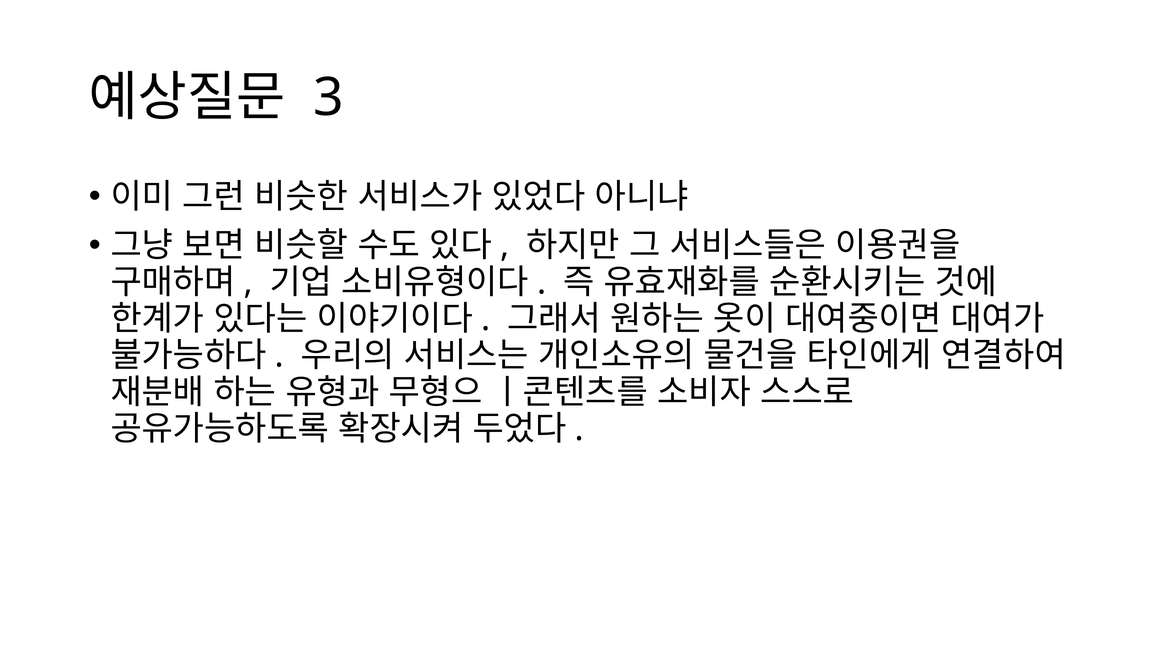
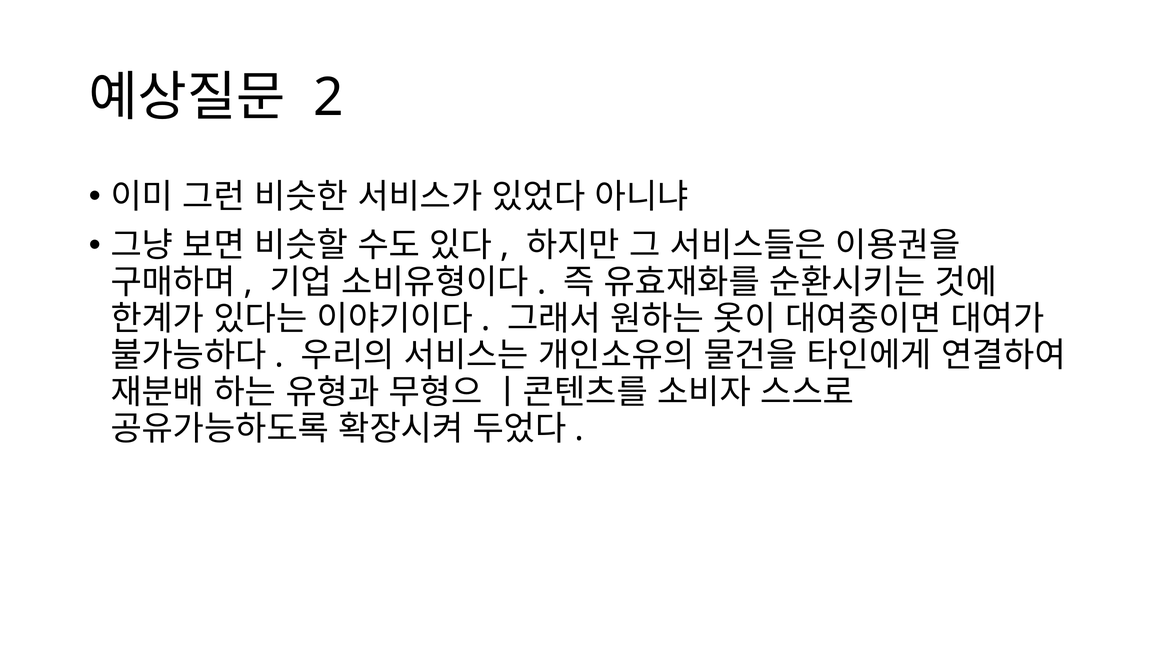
3: 3 -> 2
